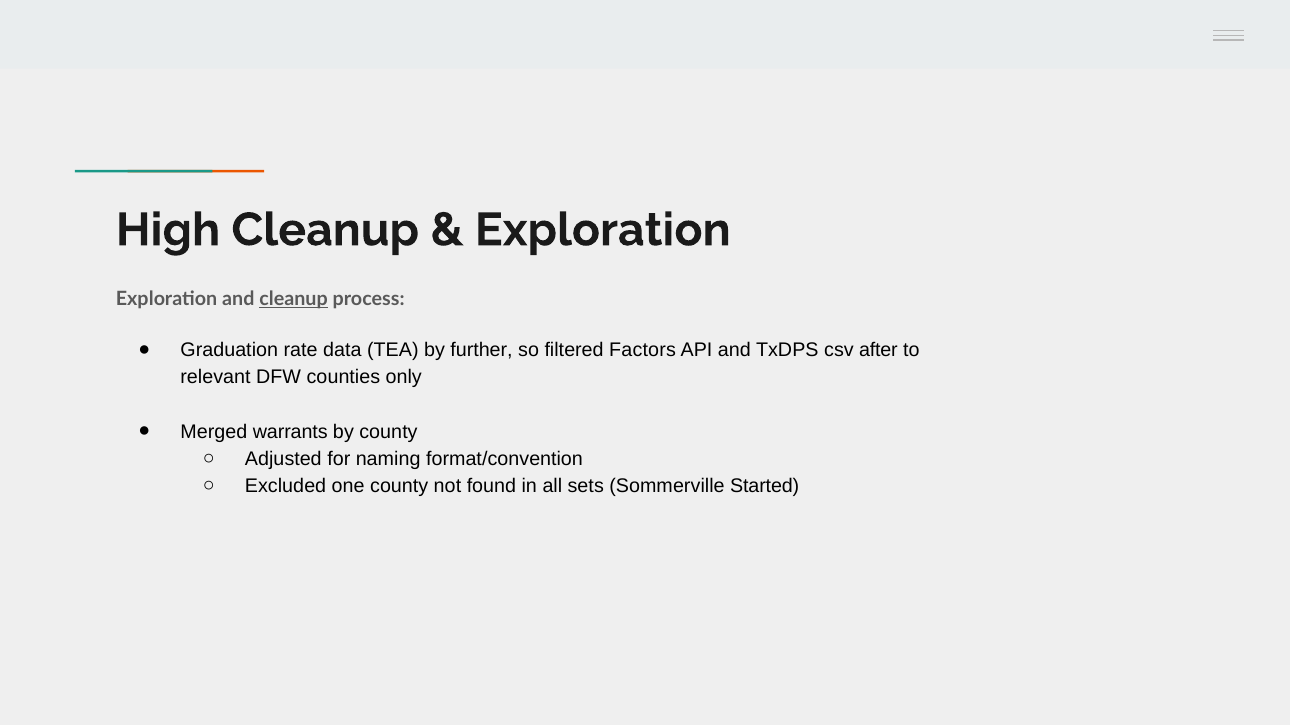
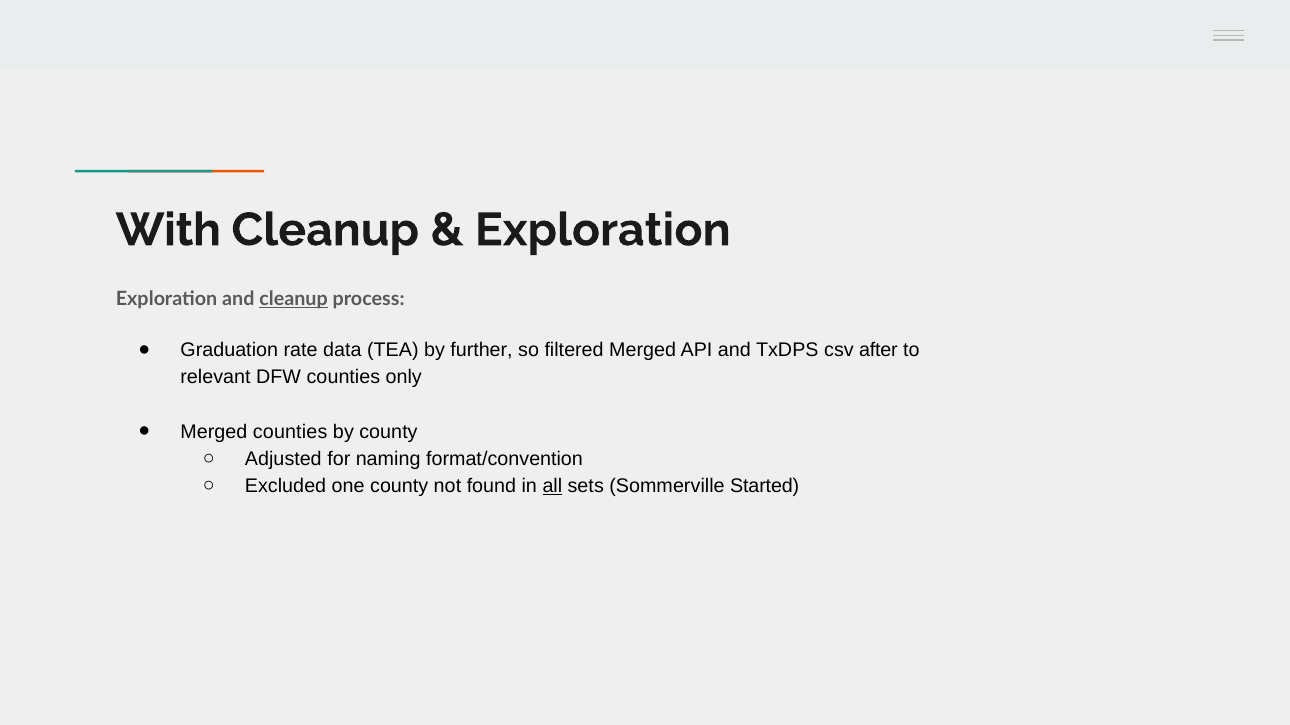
High: High -> With
filtered Factors: Factors -> Merged
Merged warrants: warrants -> counties
all underline: none -> present
